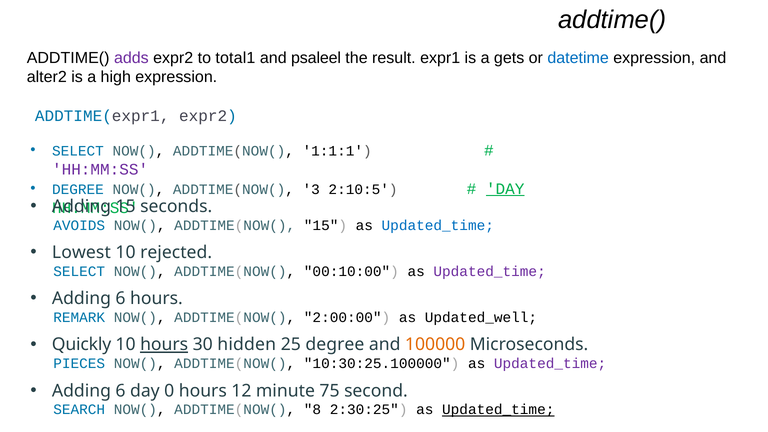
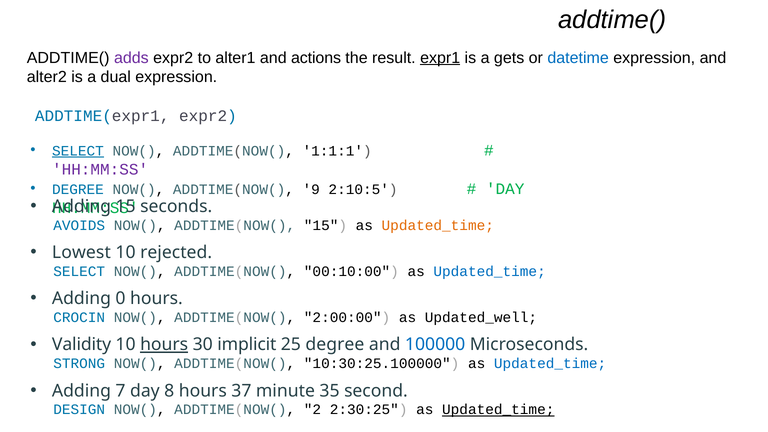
total1: total1 -> alter1
psaleel: psaleel -> actions
expr1 underline: none -> present
high: high -> dual
SELECT at (78, 151) underline: none -> present
3: 3 -> 9
DAY at (505, 189) underline: present -> none
Updated_time at (438, 225) colour: blue -> orange
Updated_time at (490, 272) colour: purple -> blue
6 at (121, 299): 6 -> 0
REMARK: REMARK -> CROCIN
Quickly: Quickly -> Validity
hidden: hidden -> implicit
100000 colour: orange -> blue
PIECES: PIECES -> STRONG
Updated_time at (550, 364) colour: purple -> blue
6 at (121, 391): 6 -> 7
0: 0 -> 8
12: 12 -> 37
75: 75 -> 35
SEARCH: SEARCH -> DESIGN
8: 8 -> 2
